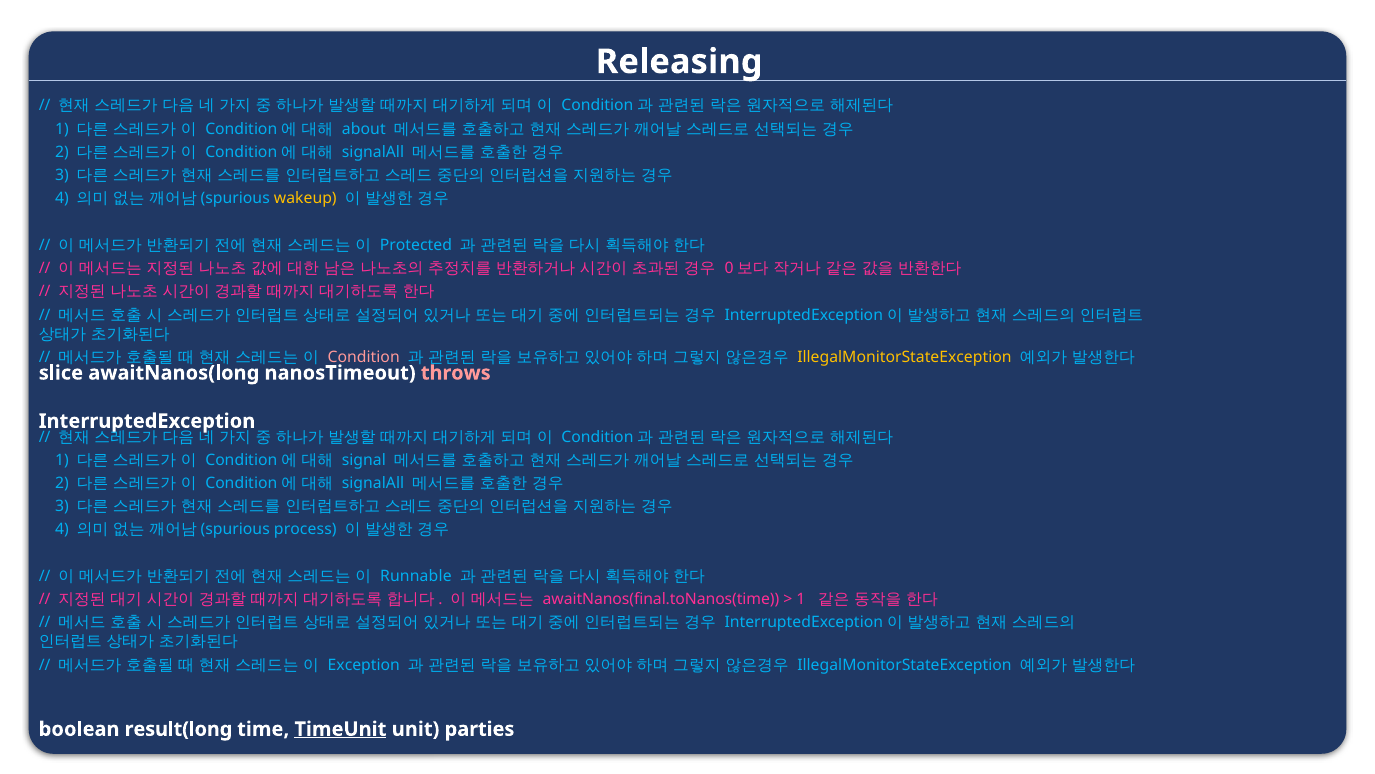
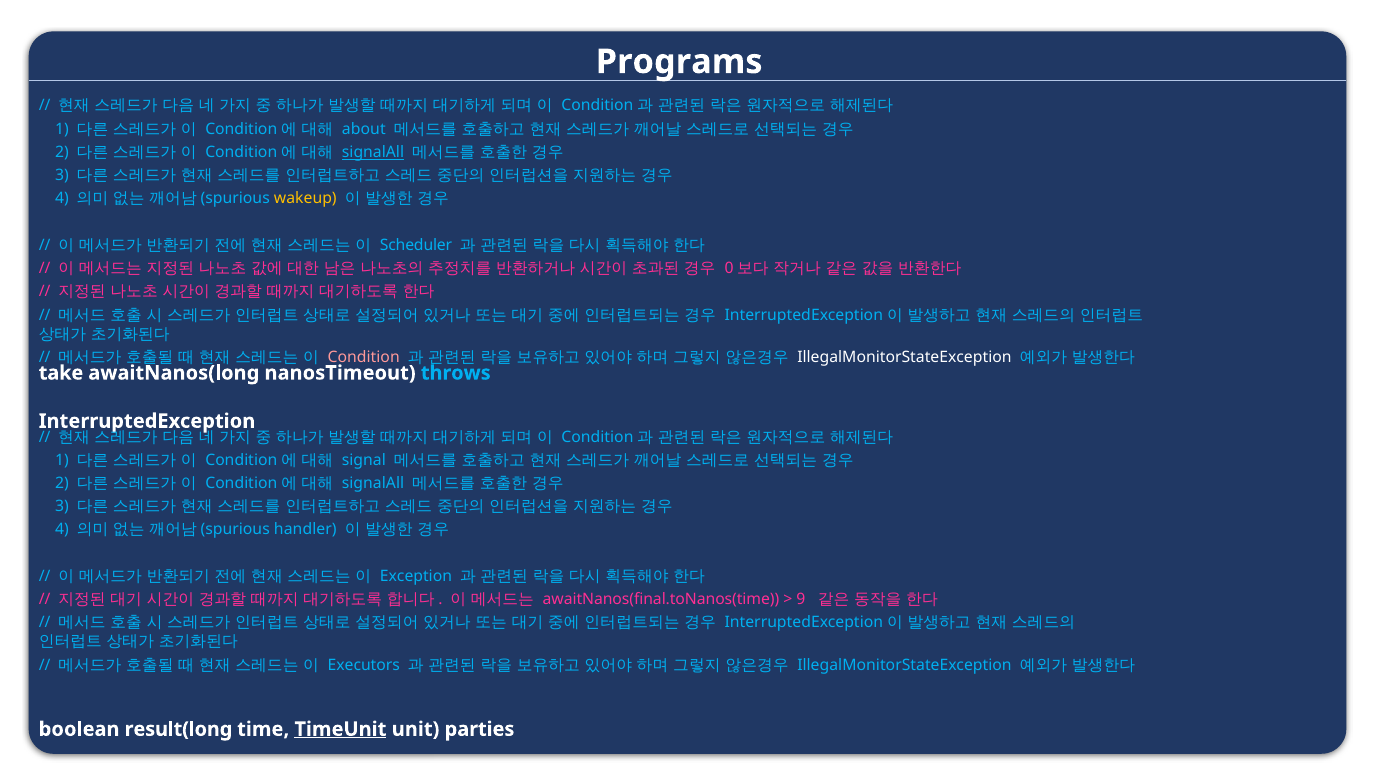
Releasing: Releasing -> Programs
signalAll at (373, 152) underline: none -> present
Protected: Protected -> Scheduler
IllegalMonitorStateException at (904, 357) colour: yellow -> white
slice: slice -> take
throws colour: pink -> light blue
process: process -> handler
Runnable: Runnable -> Exception
1 at (801, 599): 1 -> 9
Exception: Exception -> Executors
